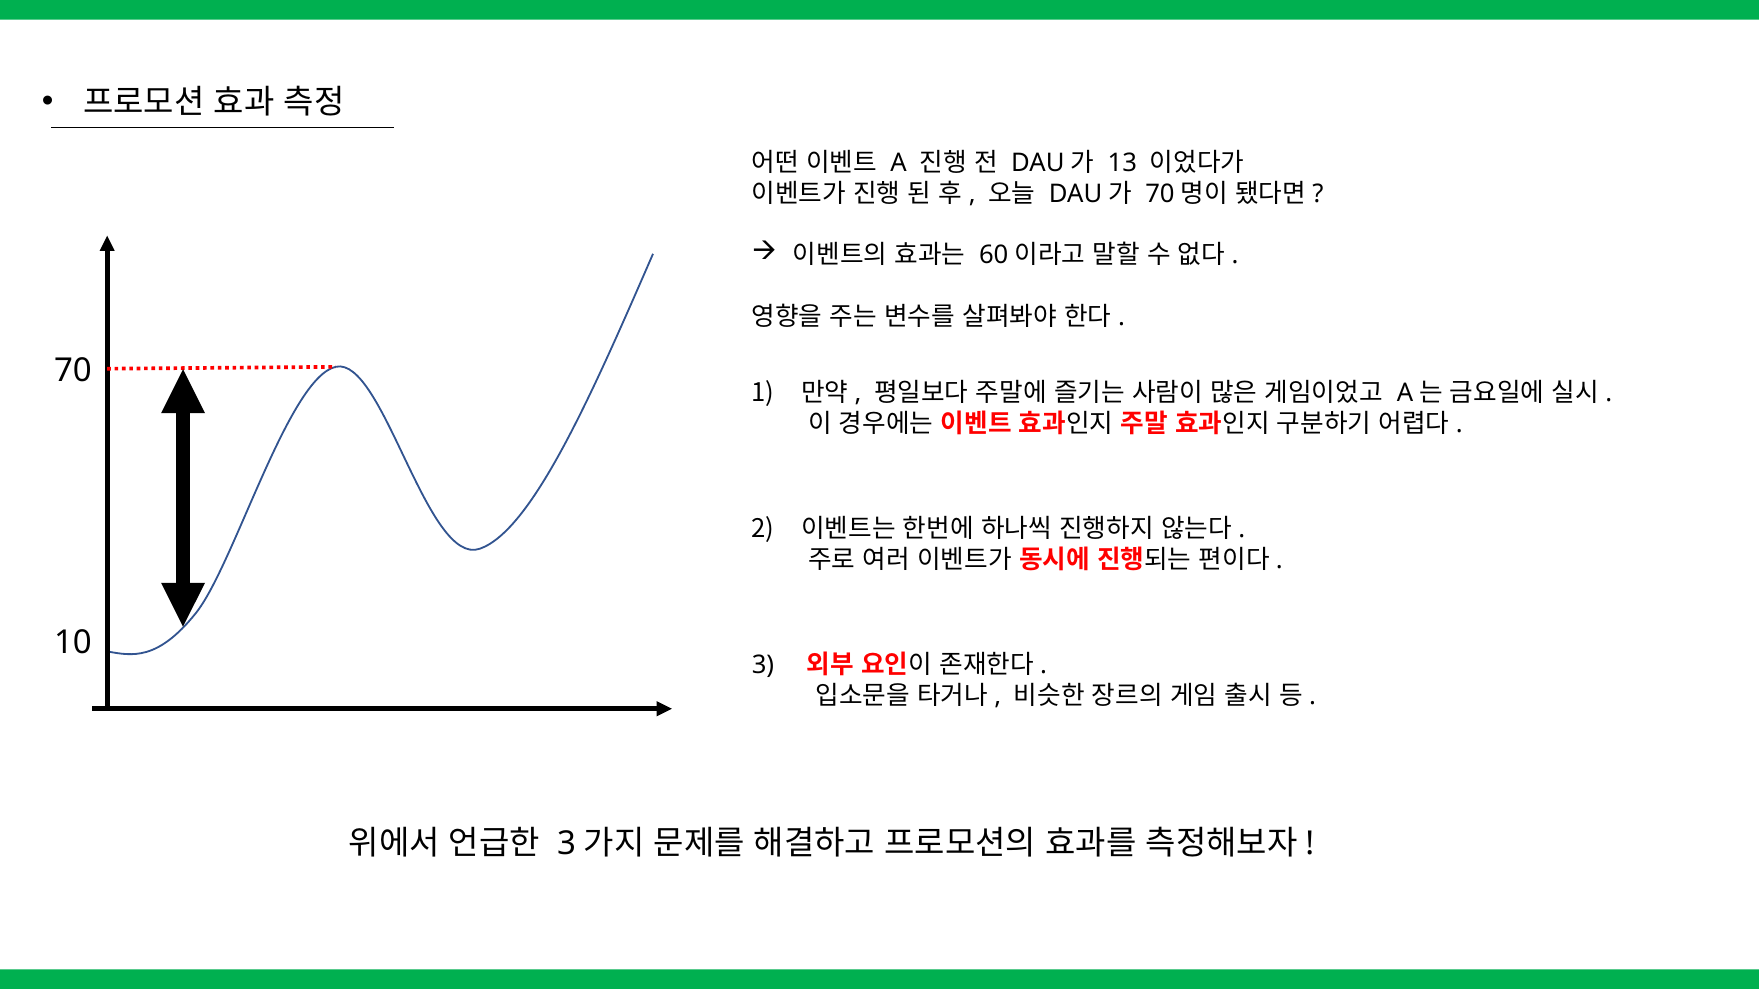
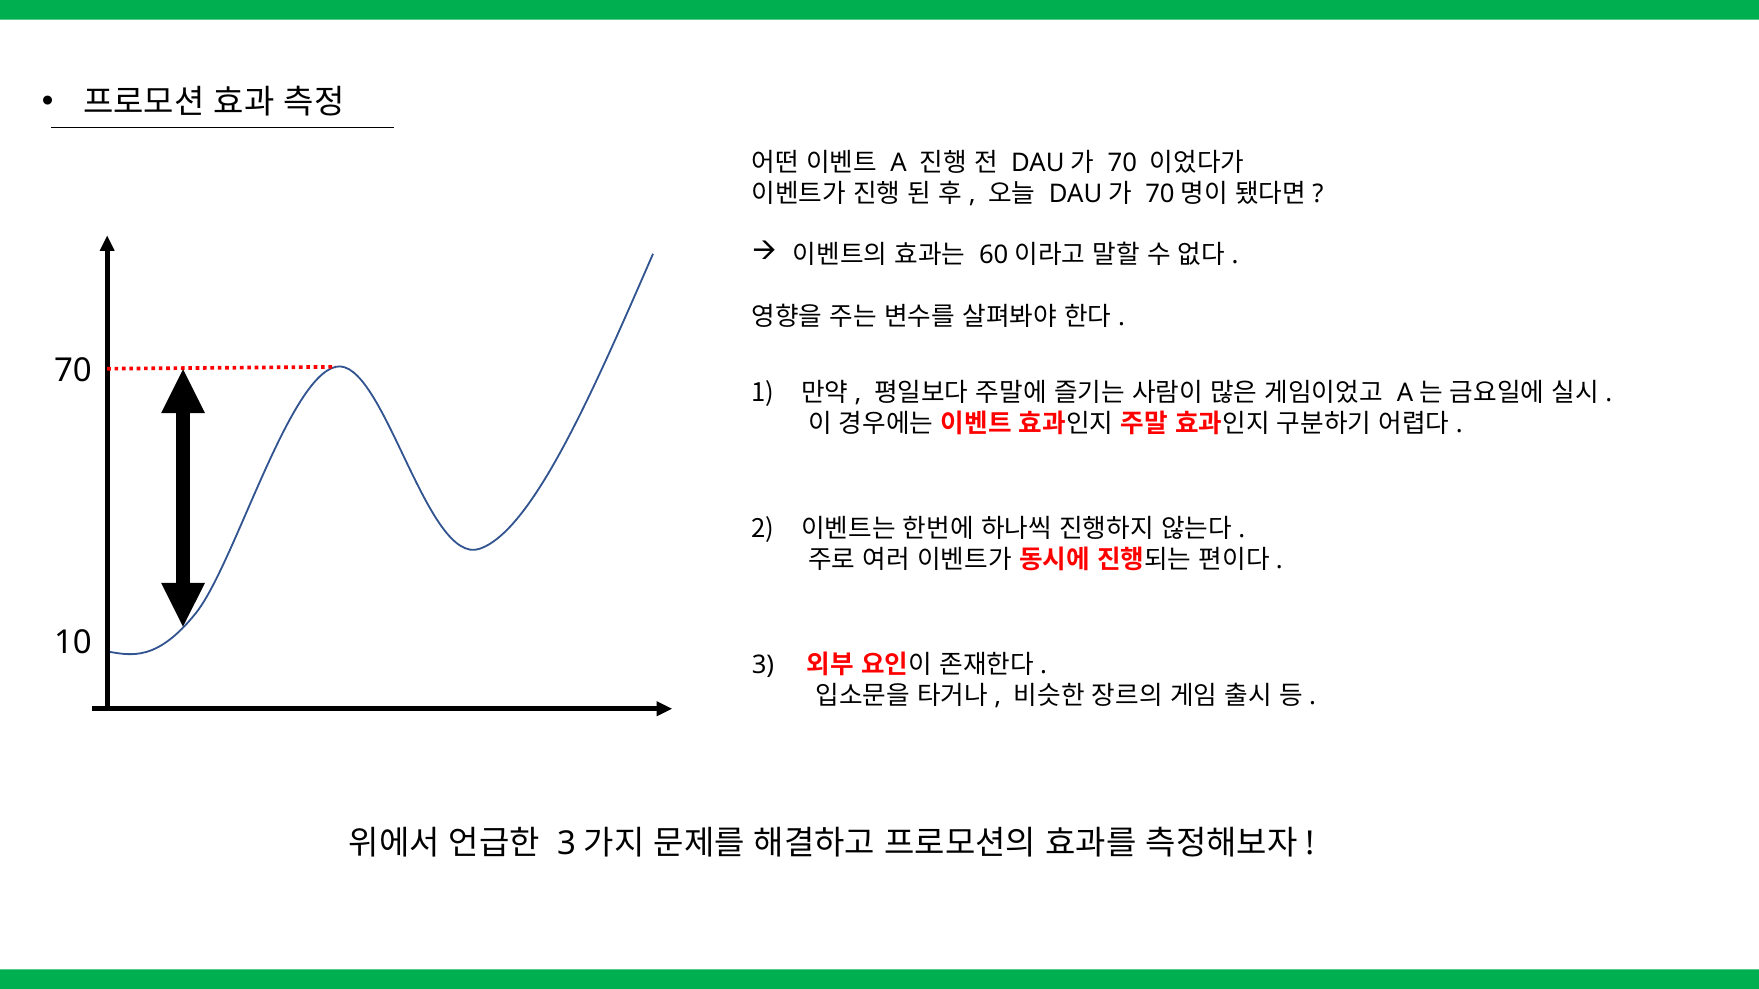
13 at (1122, 163): 13 -> 70
